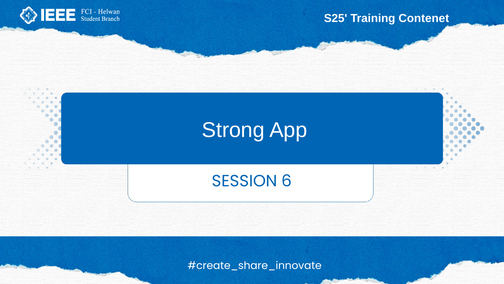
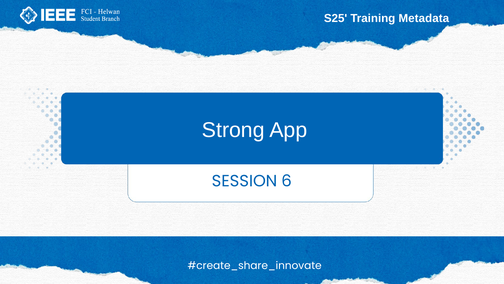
Contenet: Contenet -> Metadata
